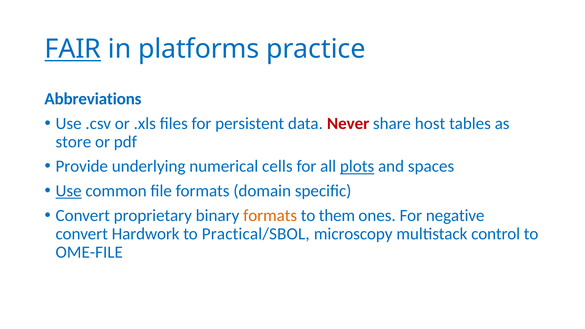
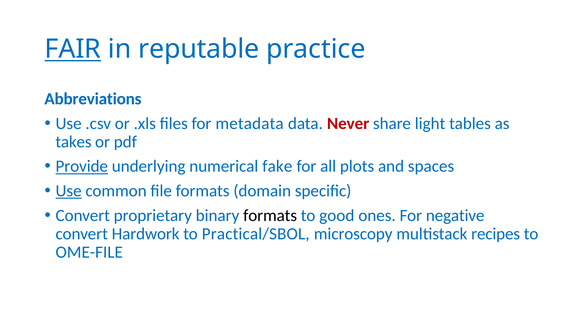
platforms: platforms -> reputable
persistent: persistent -> metadata
host: host -> light
store: store -> takes
Provide underline: none -> present
cells: cells -> fake
plots underline: present -> none
formats at (270, 215) colour: orange -> black
them: them -> good
control: control -> recipes
